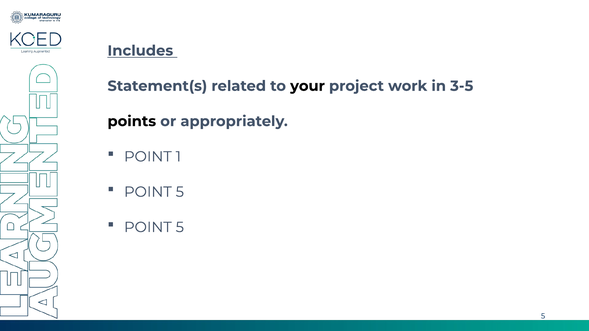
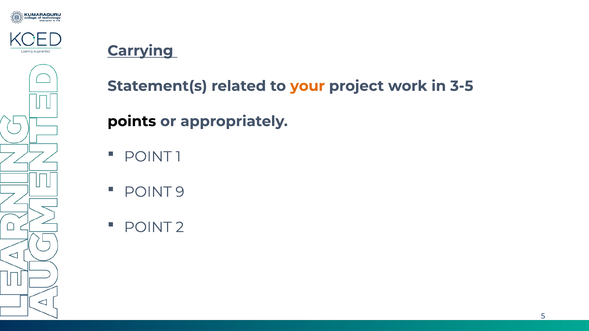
Includes: Includes -> Carrying
your colour: black -> orange
5 at (180, 192): 5 -> 9
5 at (180, 227): 5 -> 2
